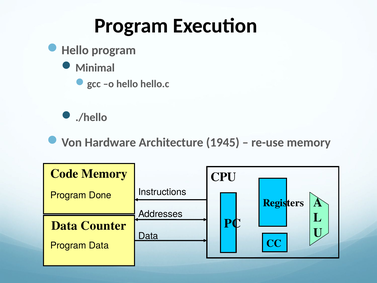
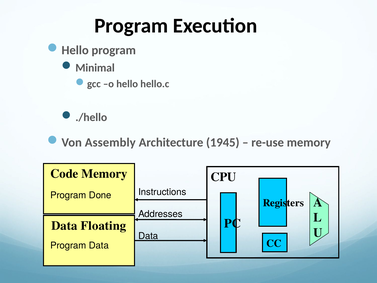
Hardware: Hardware -> Assembly
Counter: Counter -> Floating
